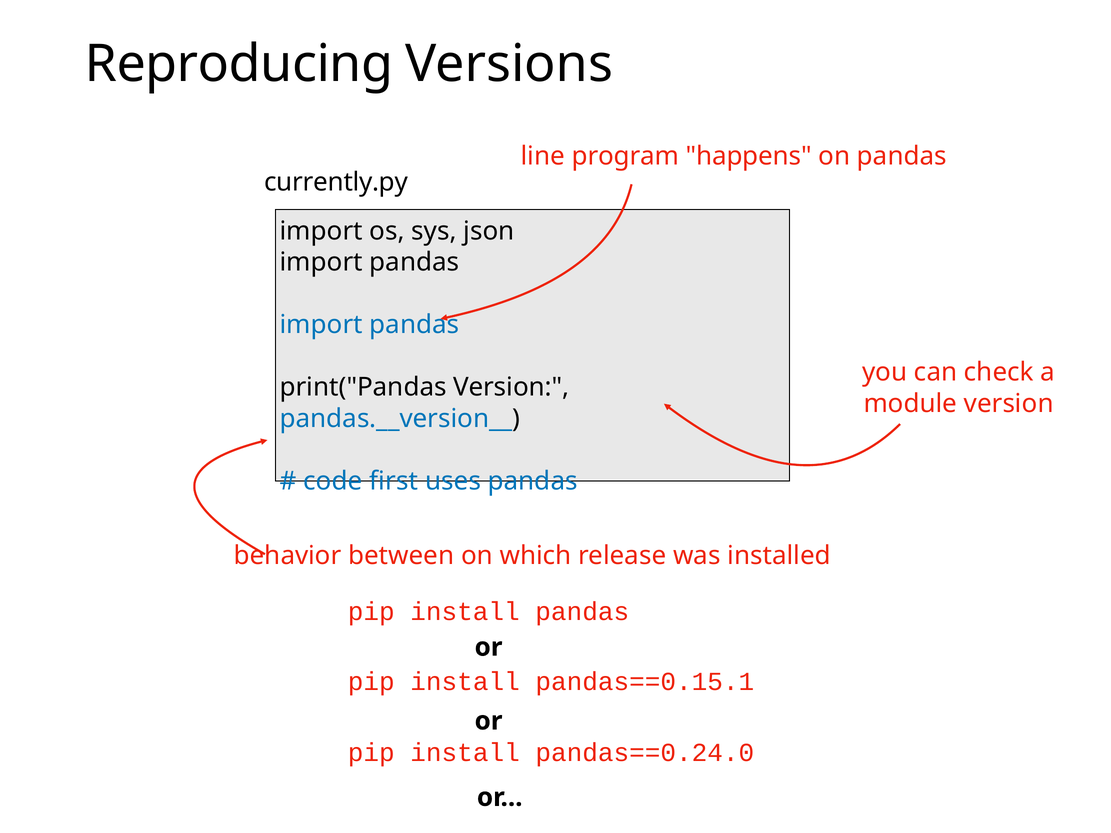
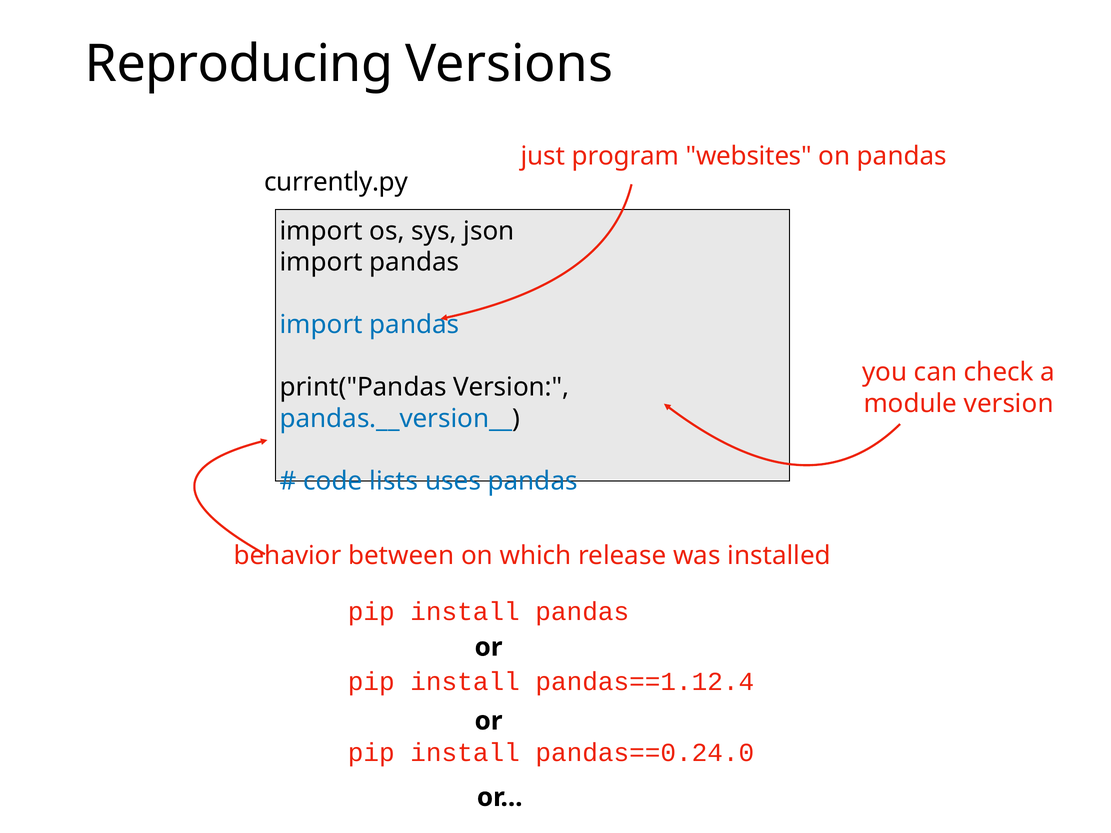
line: line -> just
happens: happens -> websites
first: first -> lists
pandas==0.15.1: pandas==0.15.1 -> pandas==1.12.4
